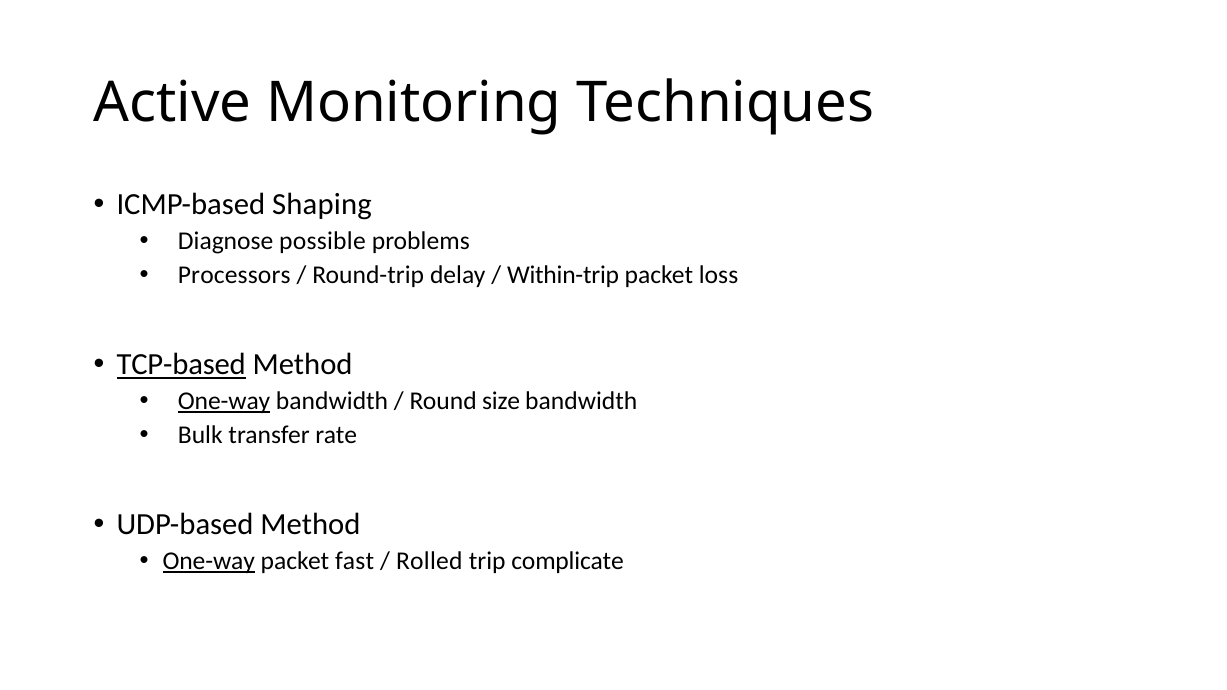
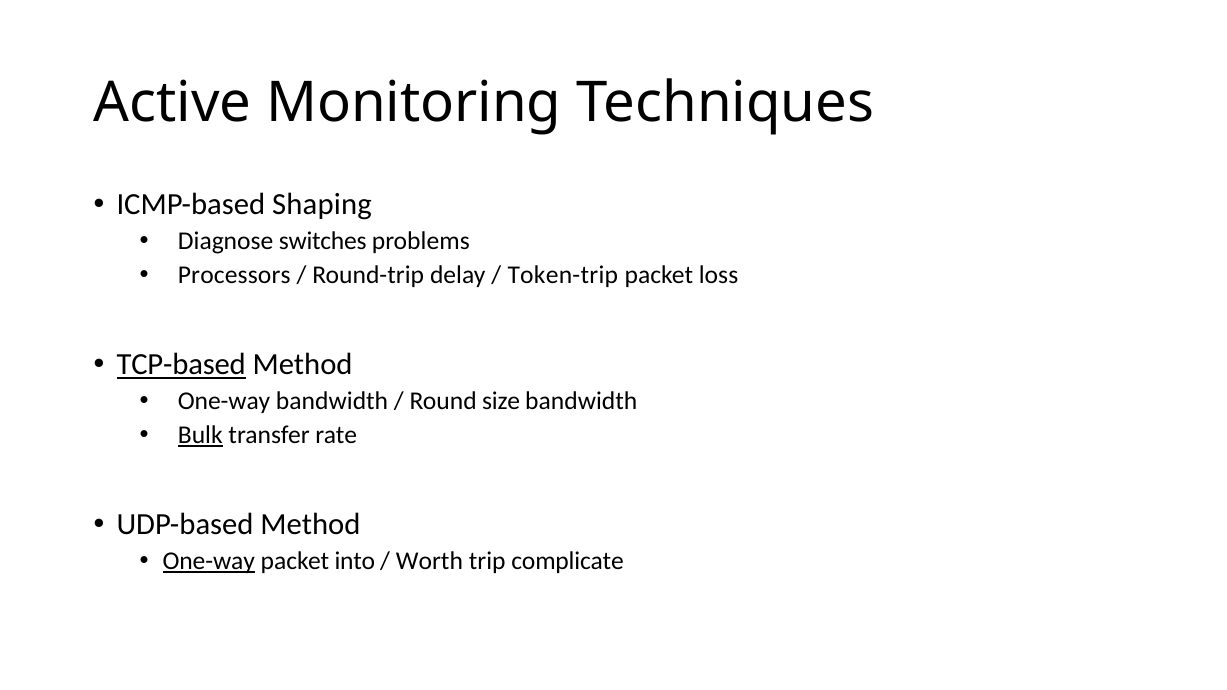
possible: possible -> switches
Within-trip: Within-trip -> Token-trip
One-way at (224, 401) underline: present -> none
Bulk underline: none -> present
fast: fast -> into
Rolled: Rolled -> Worth
